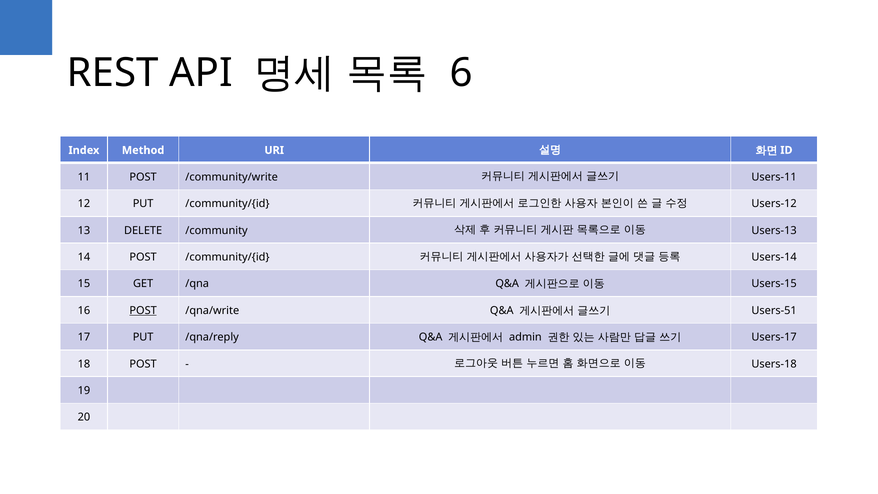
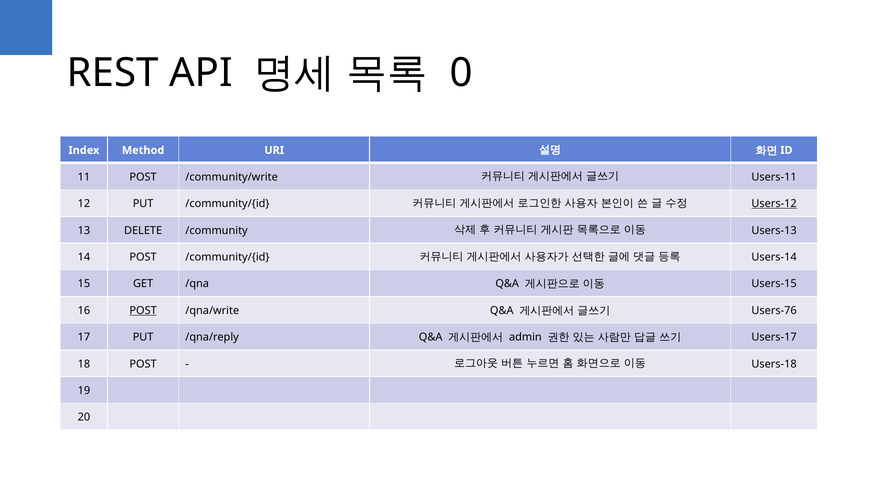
6: 6 -> 0
Users-12 underline: none -> present
Users-51: Users-51 -> Users-76
